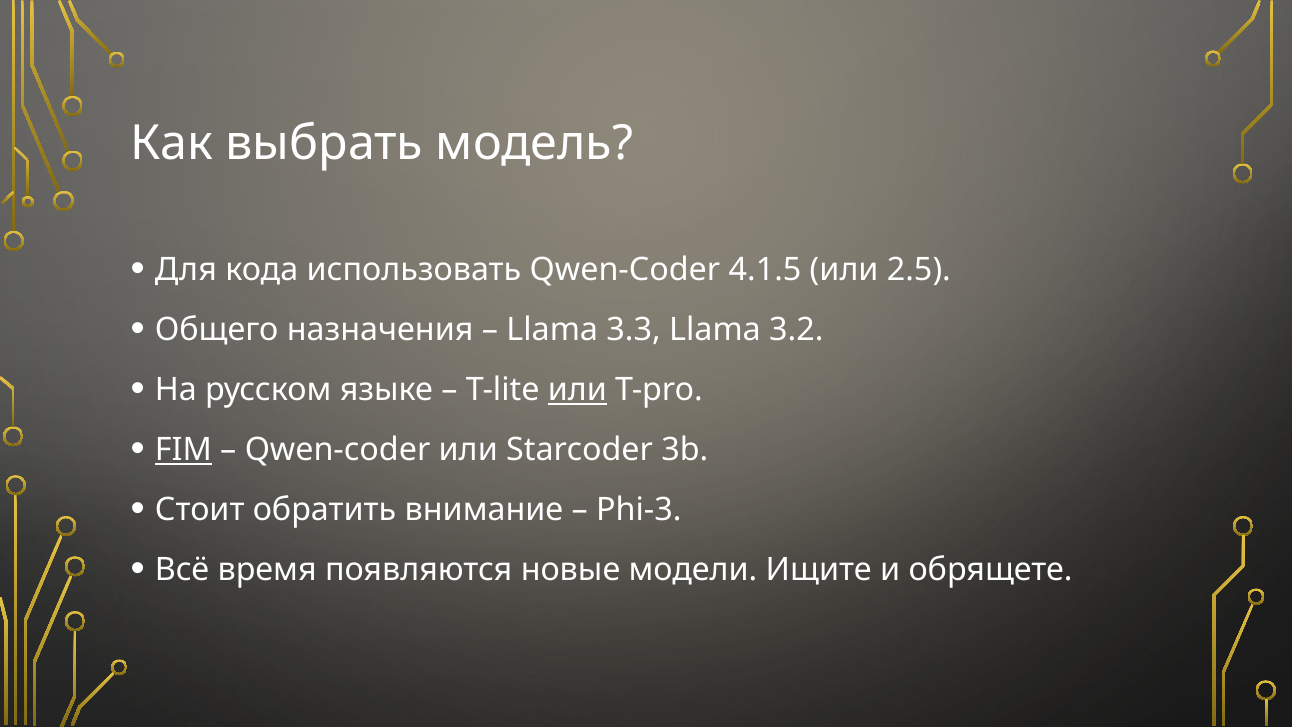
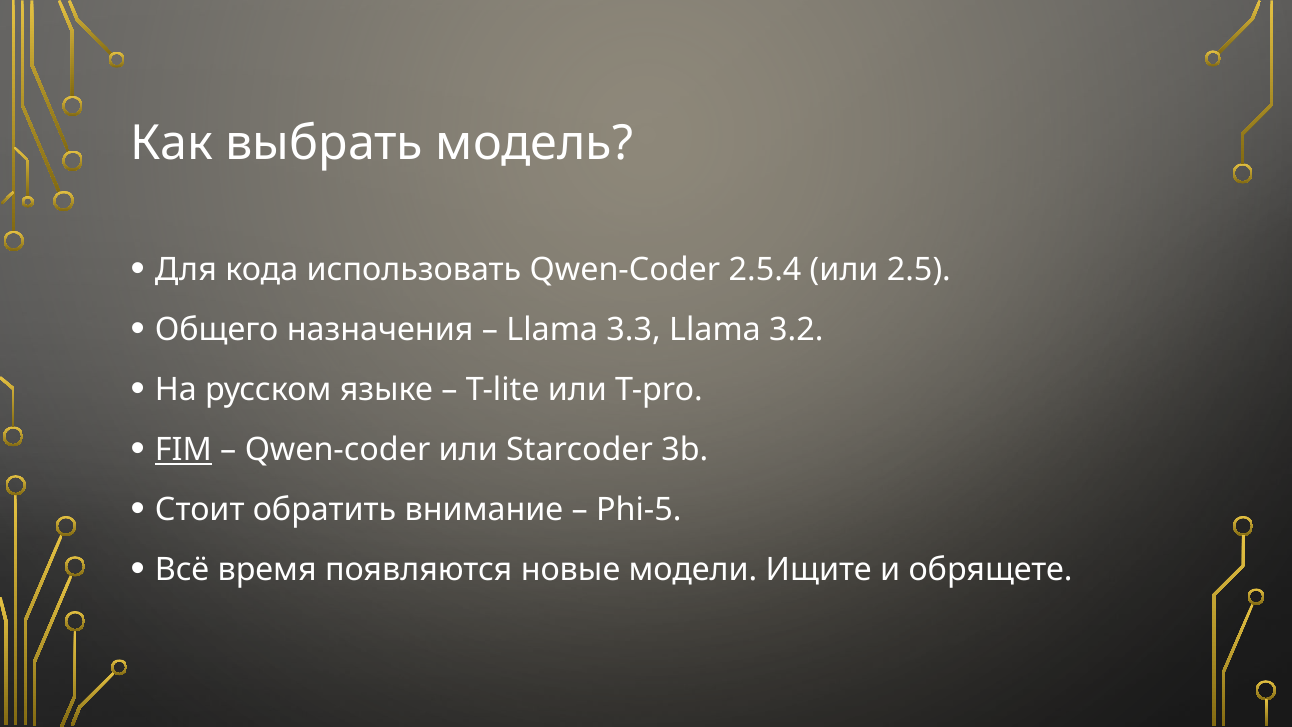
4.1.5: 4.1.5 -> 2.5.4
или at (577, 390) underline: present -> none
Phi-3: Phi-3 -> Phi-5
